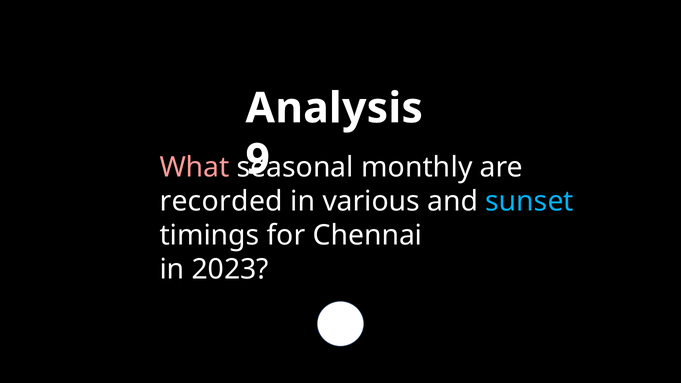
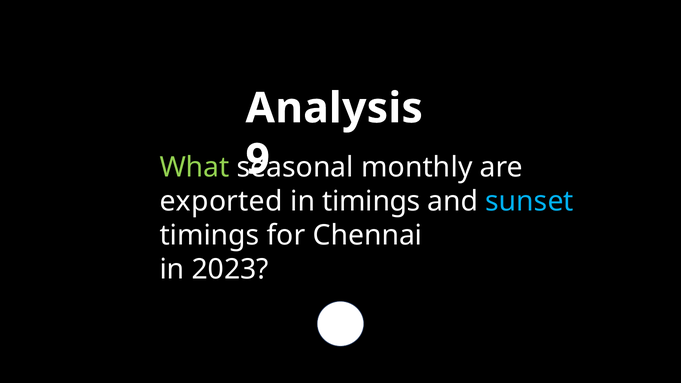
What colour: pink -> light green
recorded: recorded -> exported
in various: various -> timings
